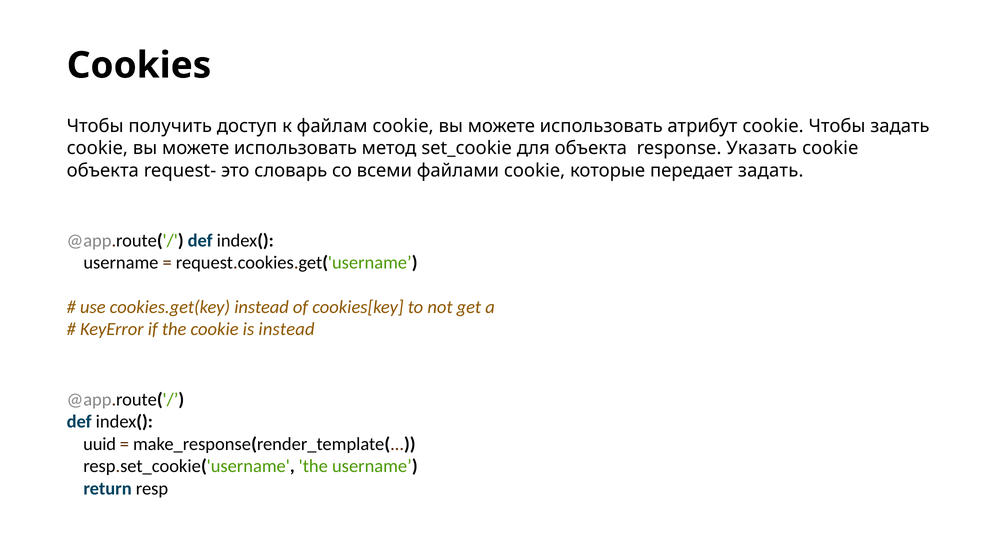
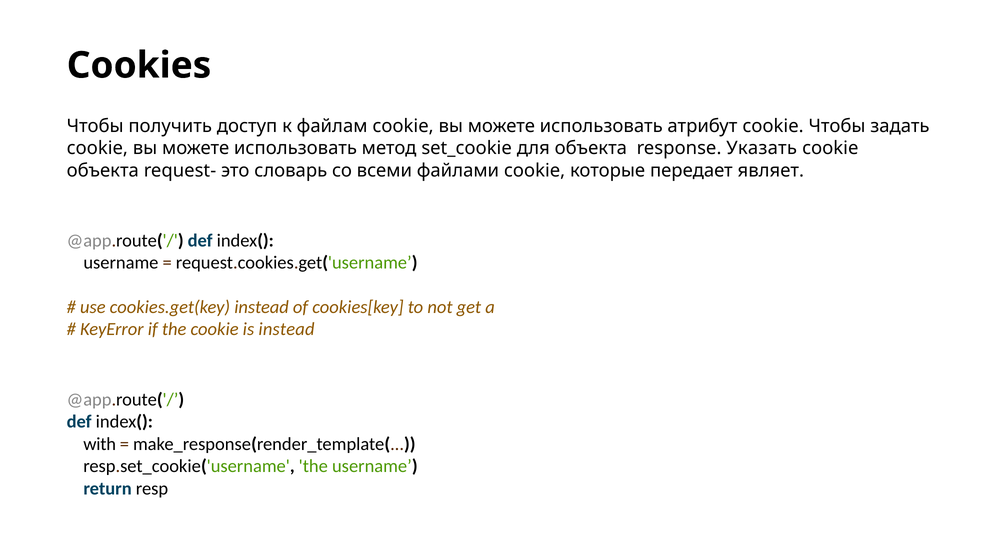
передает задать: задать -> являет
uuid: uuid -> with
